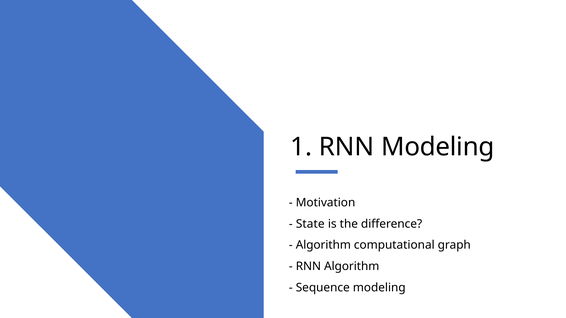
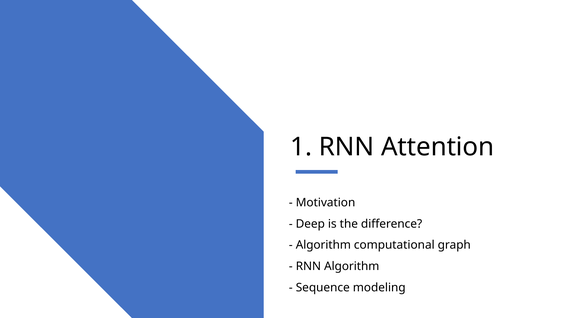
RNN Modeling: Modeling -> Attention
State: State -> Deep
